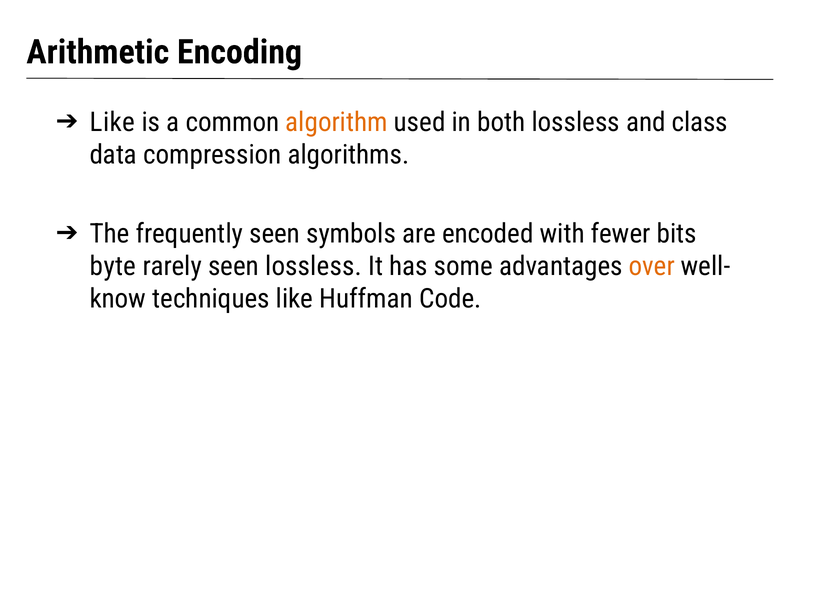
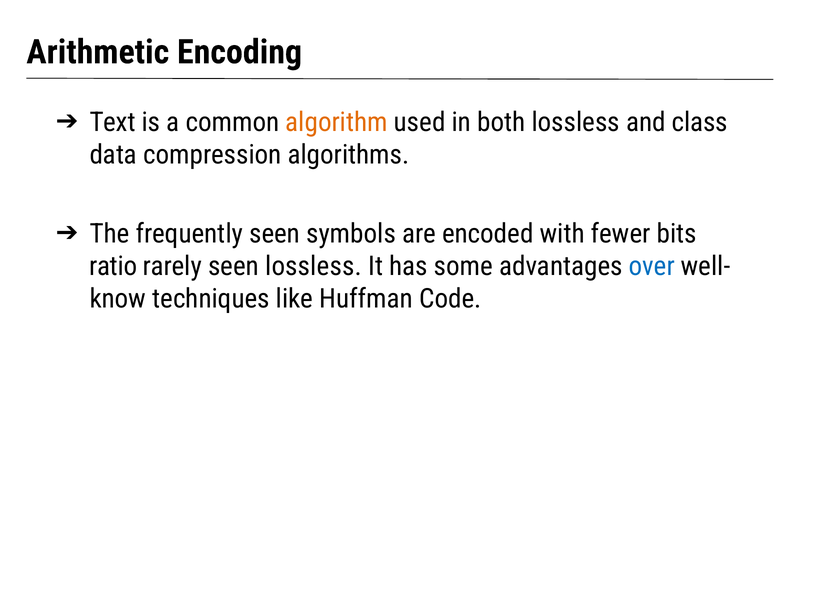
Like at (112, 123): Like -> Text
byte: byte -> ratio
over colour: orange -> blue
